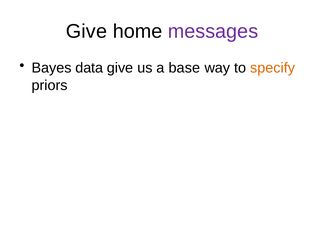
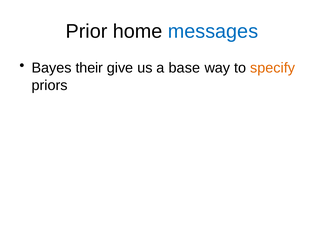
Give at (86, 31): Give -> Prior
messages colour: purple -> blue
data: data -> their
